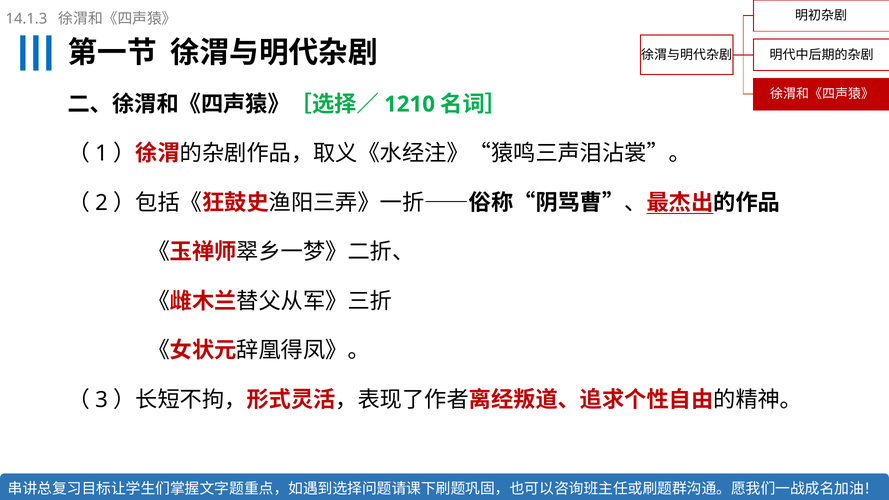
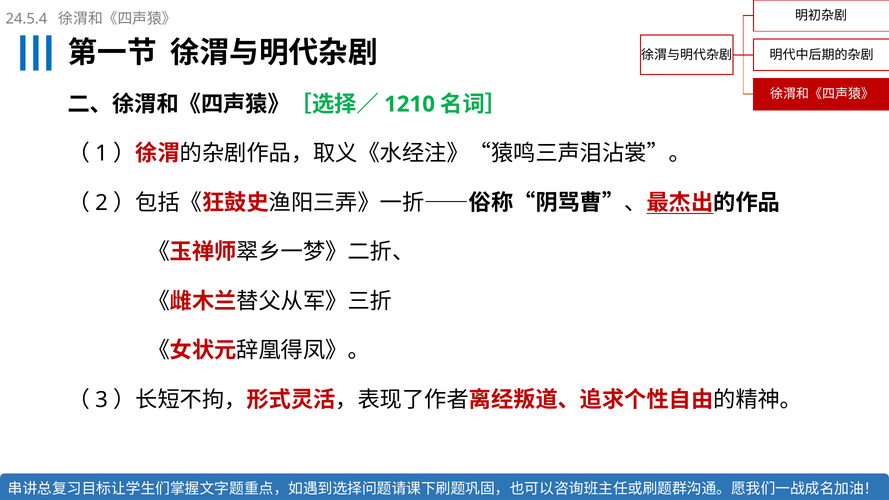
14.1.3: 14.1.3 -> 24.5.4
